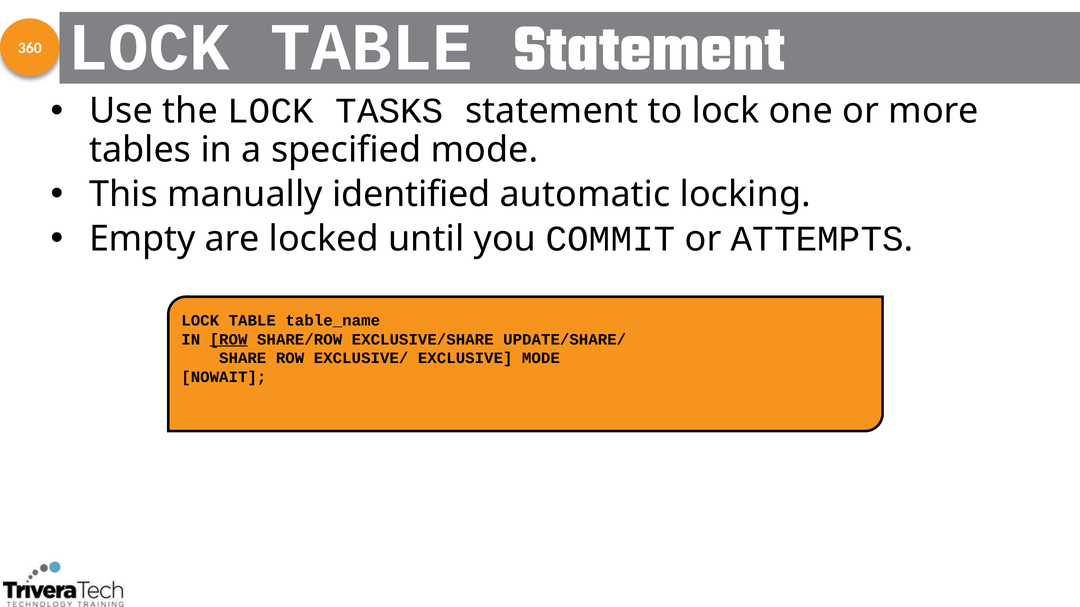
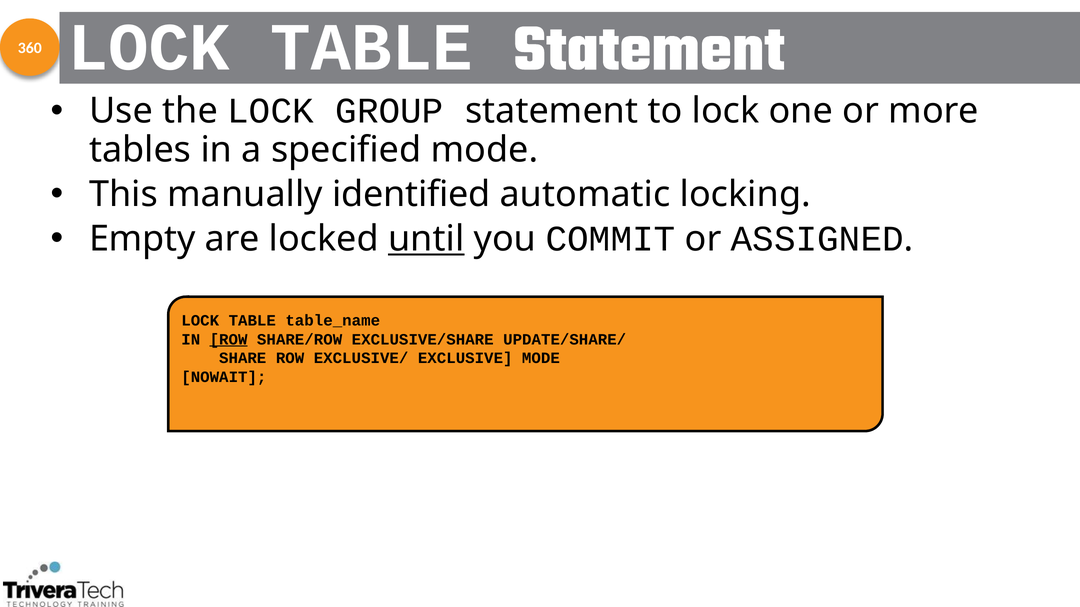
TASKS: TASKS -> GROUP
until underline: none -> present
ATTEMPTS: ATTEMPTS -> ASSIGNED
